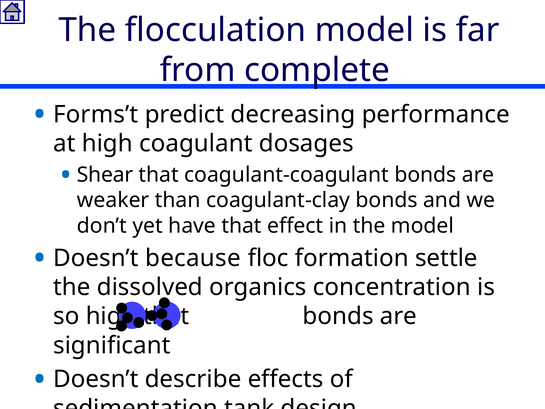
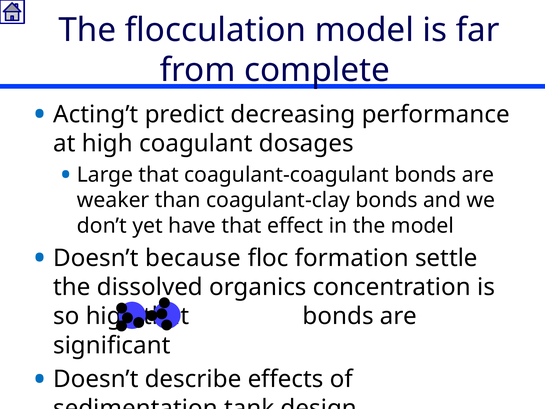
Forms’t: Forms’t -> Acting’t
Shear: Shear -> Large
